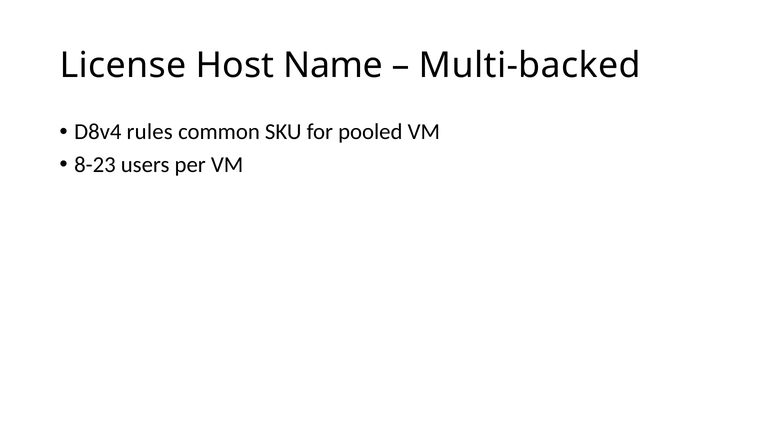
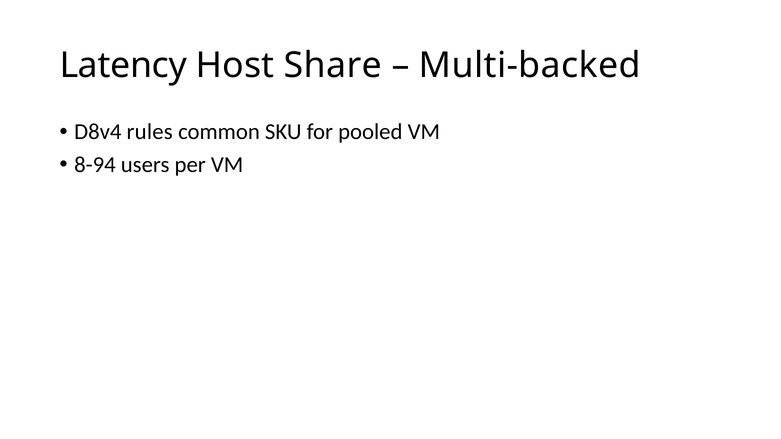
License: License -> Latency
Name: Name -> Share
8-23: 8-23 -> 8-94
